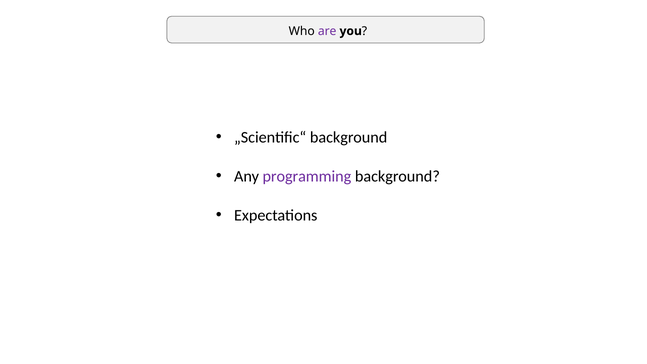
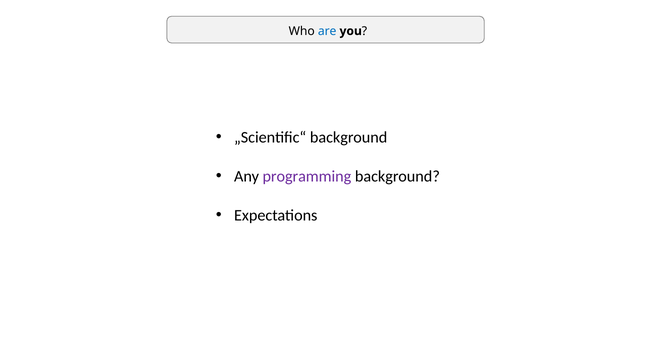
are colour: purple -> blue
